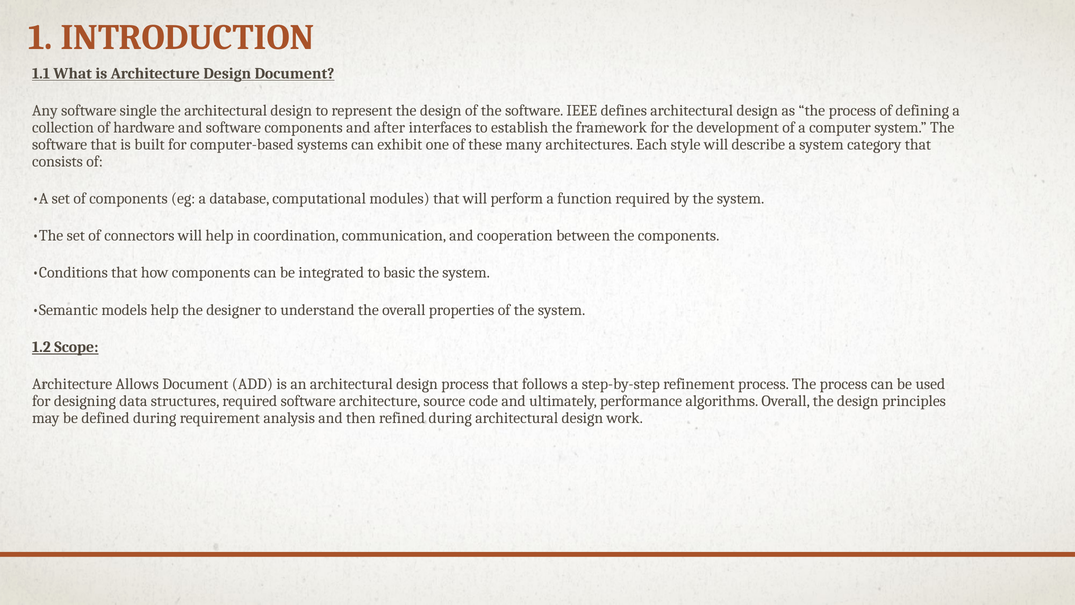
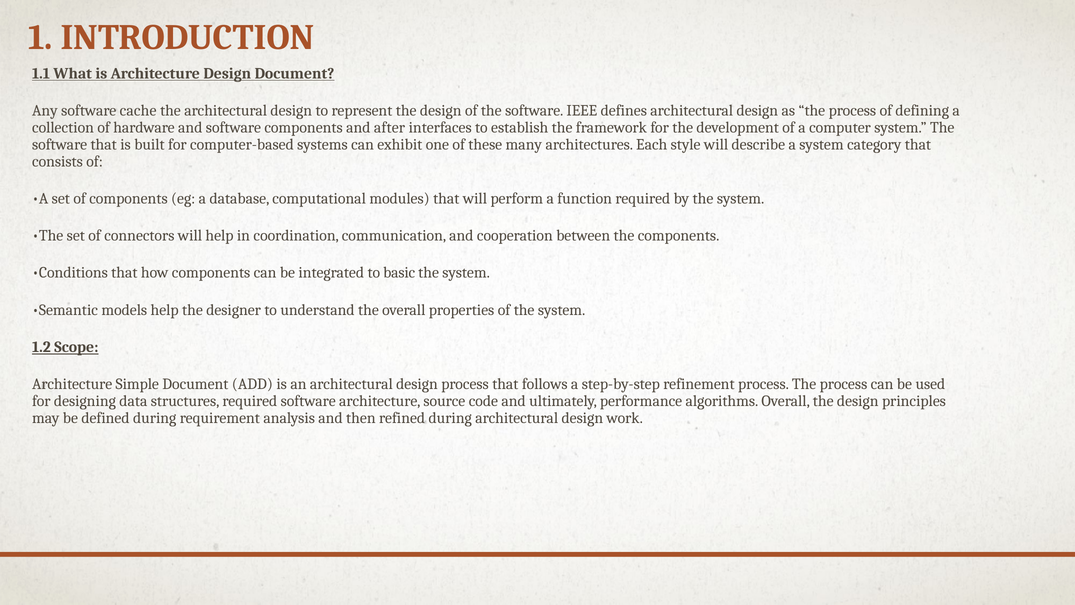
single: single -> cache
Allows: Allows -> Simple
